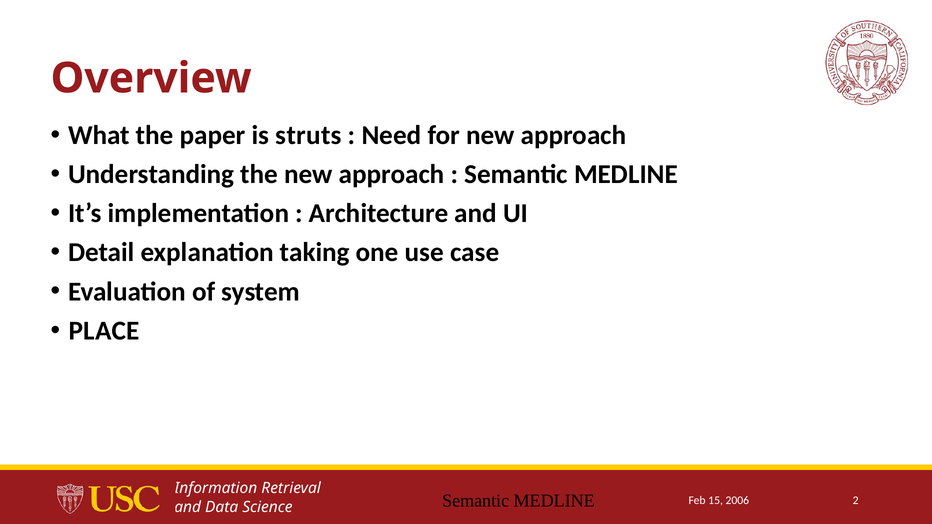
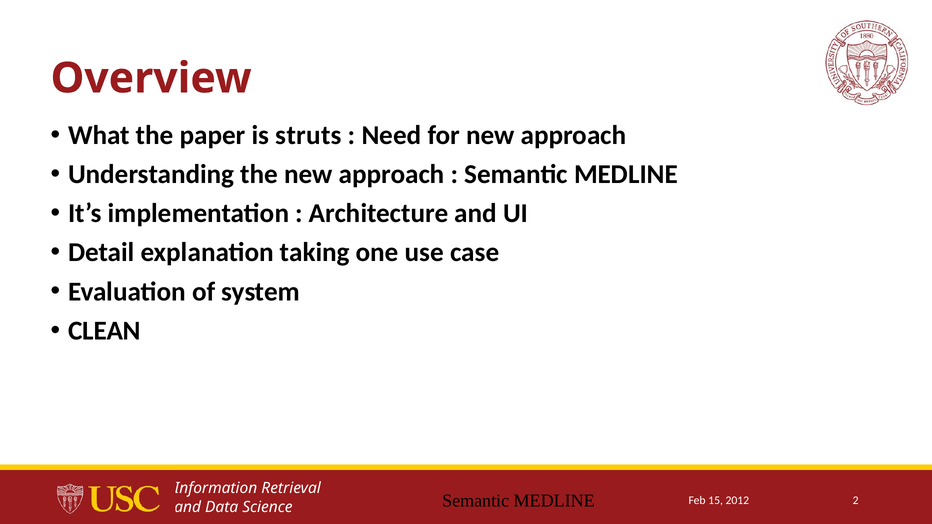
PLACE: PLACE -> CLEAN
2006: 2006 -> 2012
